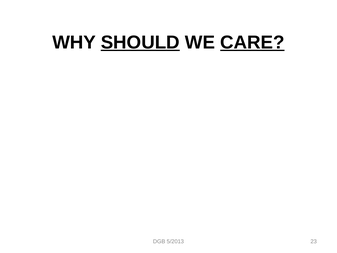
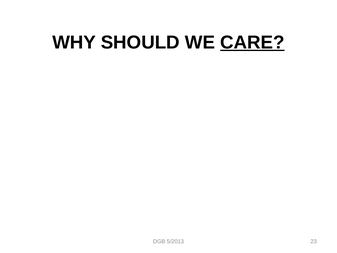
SHOULD underline: present -> none
